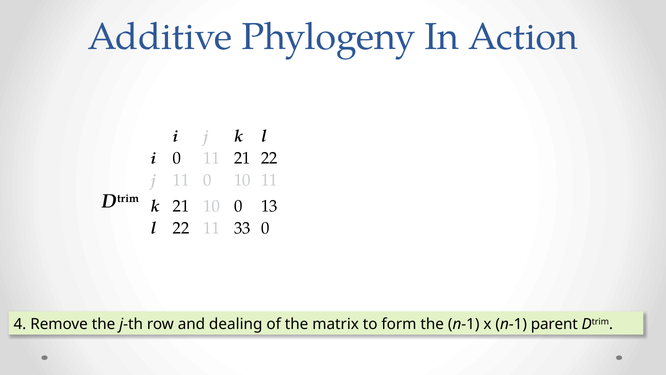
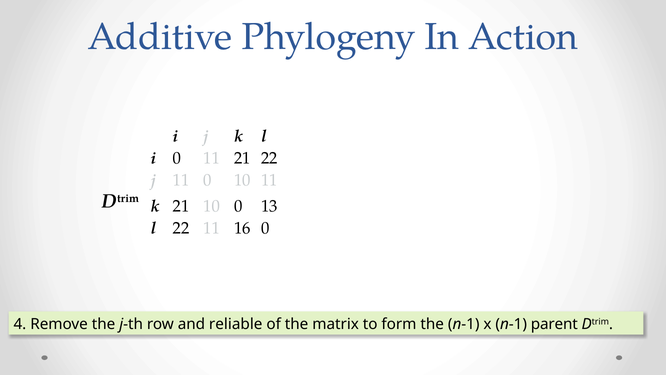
33: 33 -> 16
dealing: dealing -> reliable
